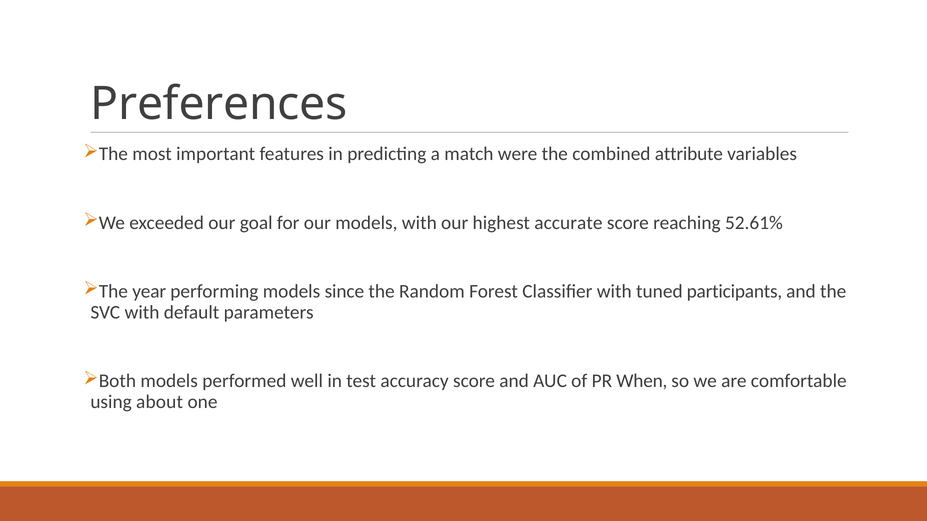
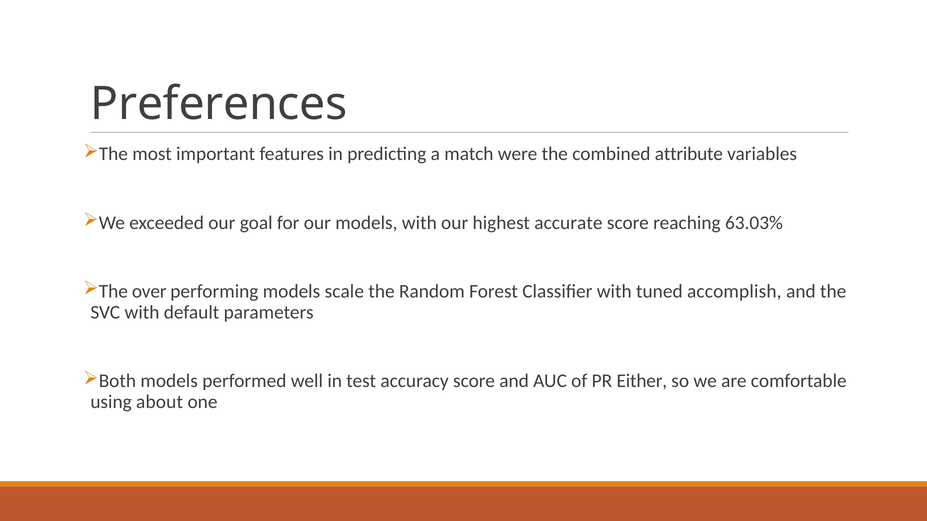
52.61%: 52.61% -> 63.03%
year: year -> over
since: since -> scale
participants: participants -> accomplish
When: When -> Either
